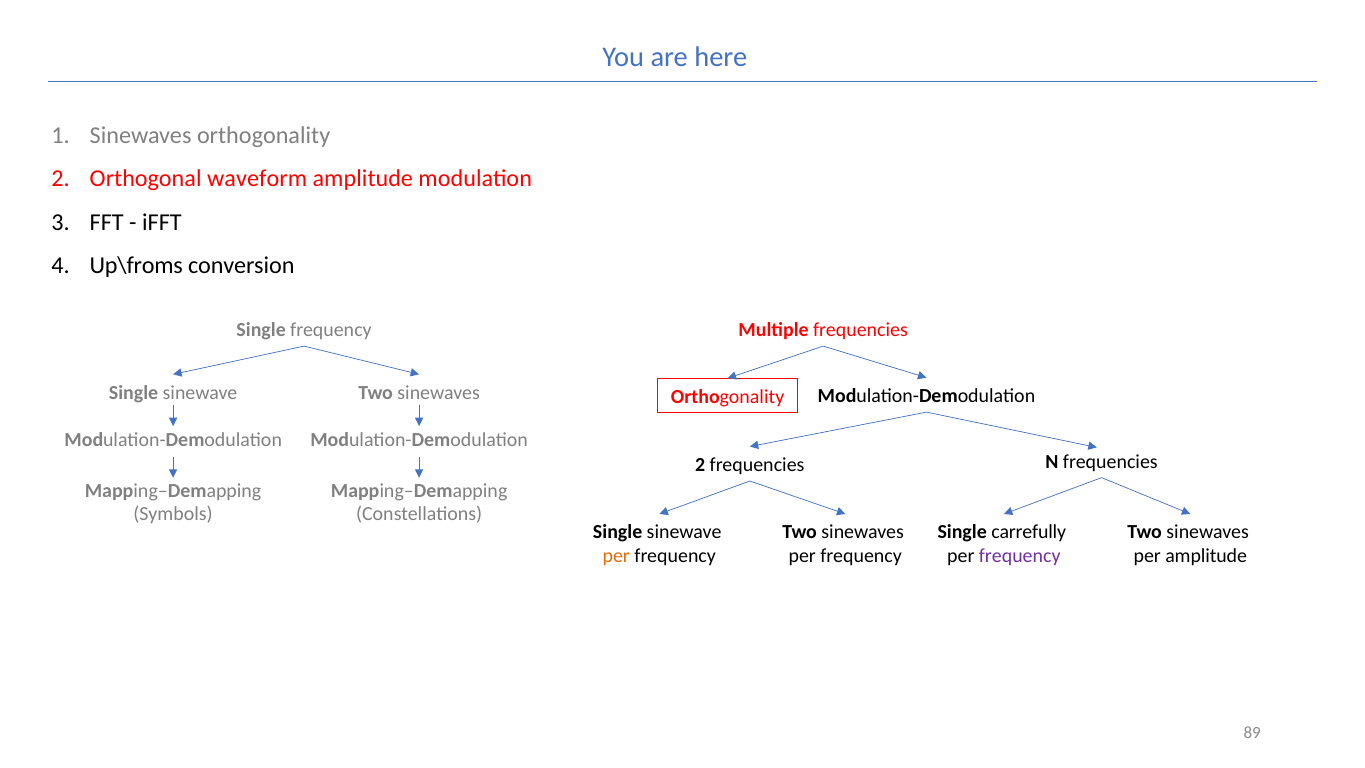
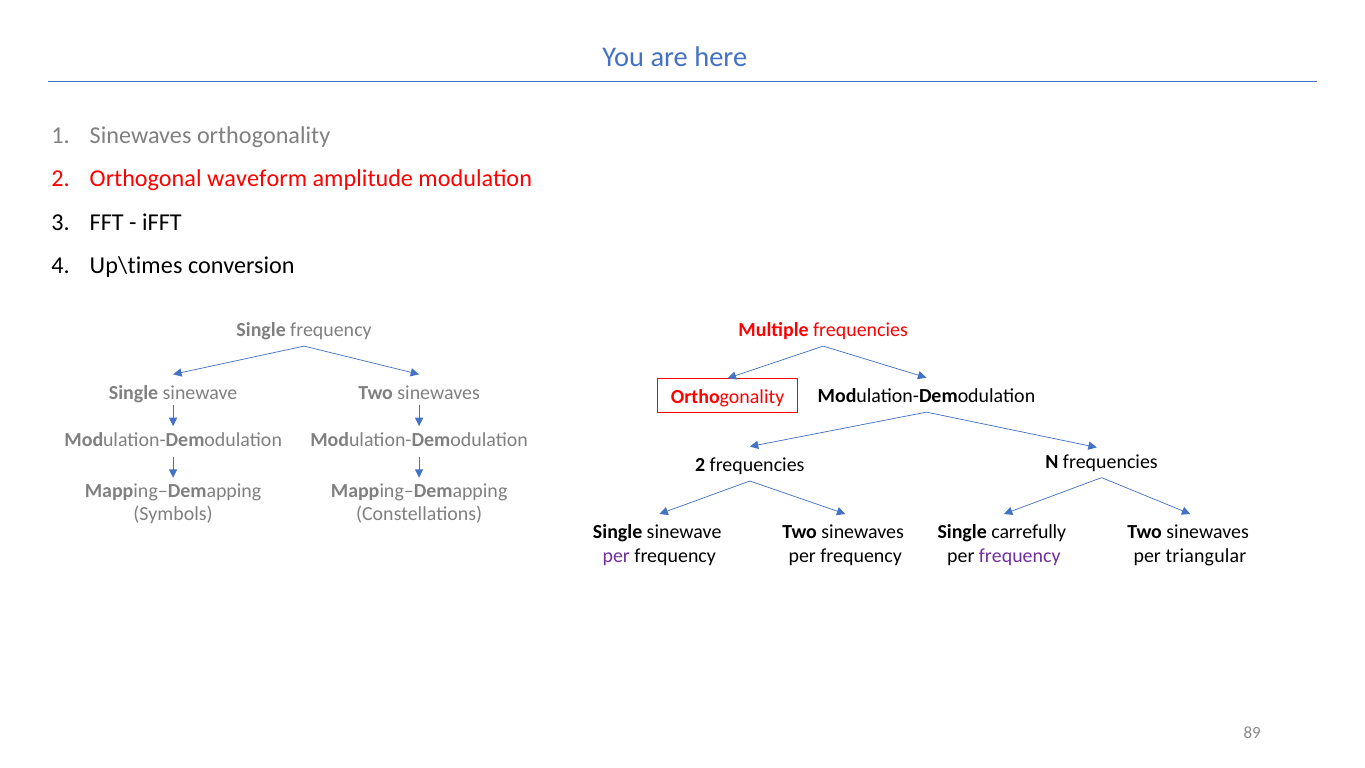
Up\froms: Up\froms -> Up\times
per at (616, 556) colour: orange -> purple
per amplitude: amplitude -> triangular
